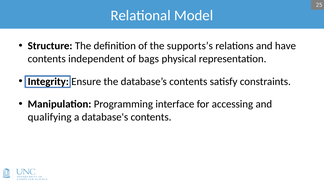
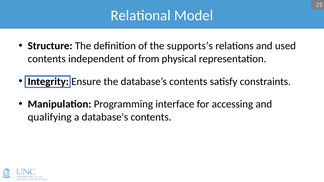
have: have -> used
bags: bags -> from
